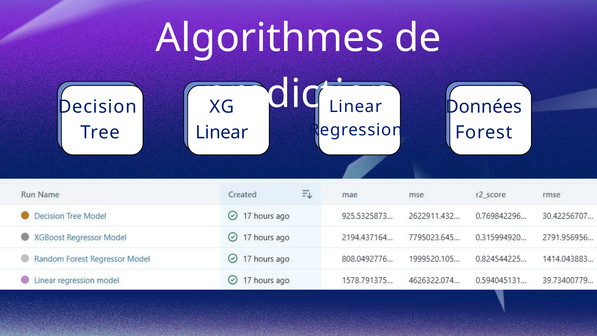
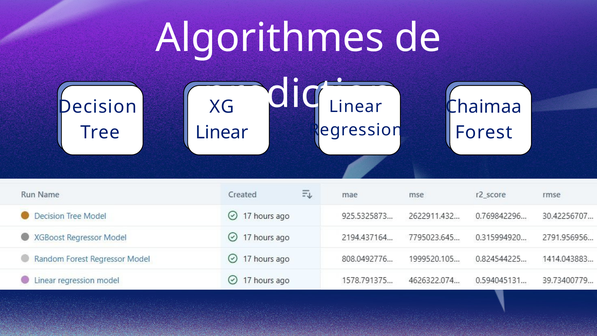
Données: Données -> Chaimaa
